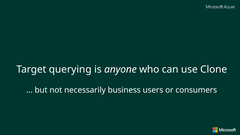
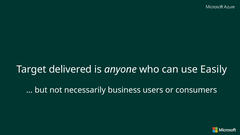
querying: querying -> delivered
Clone: Clone -> Easily
